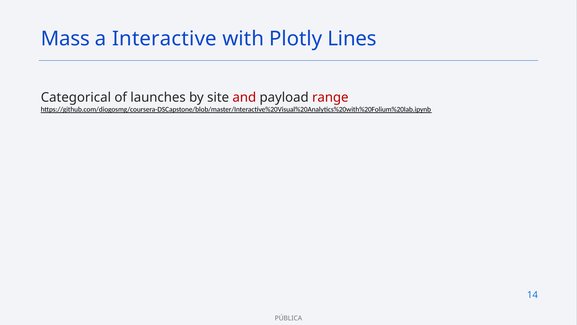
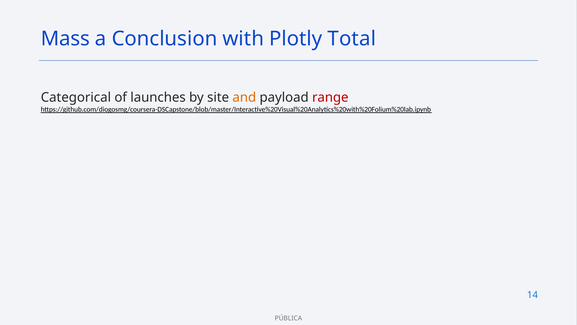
Interactive: Interactive -> Conclusion
Lines: Lines -> Total
and colour: red -> orange
